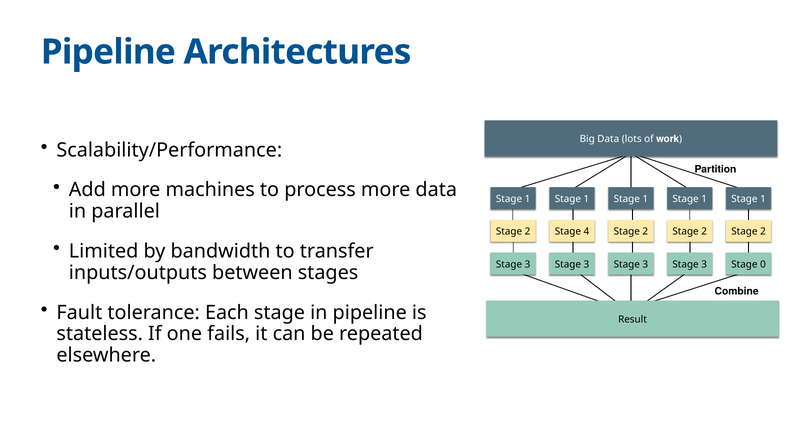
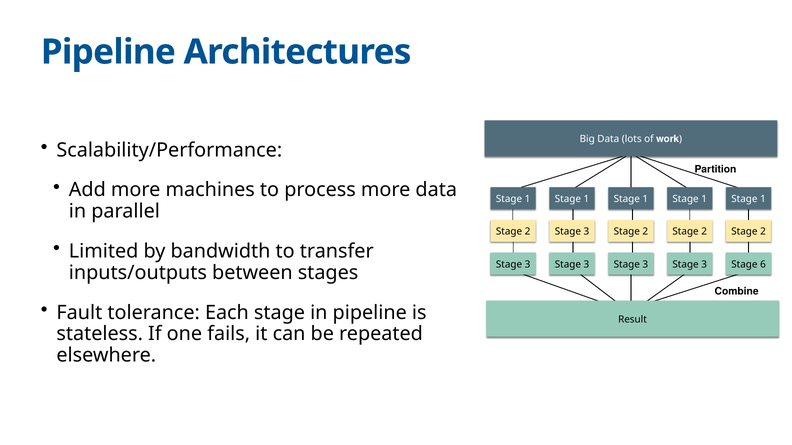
2 Stage 4: 4 -> 3
0: 0 -> 6
